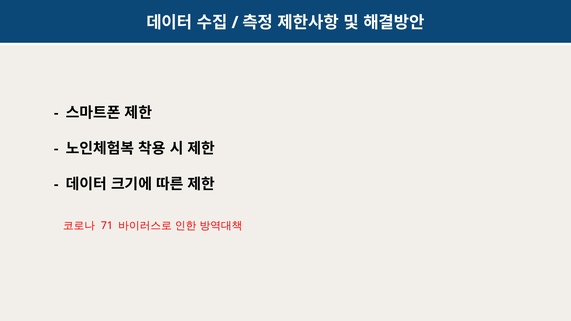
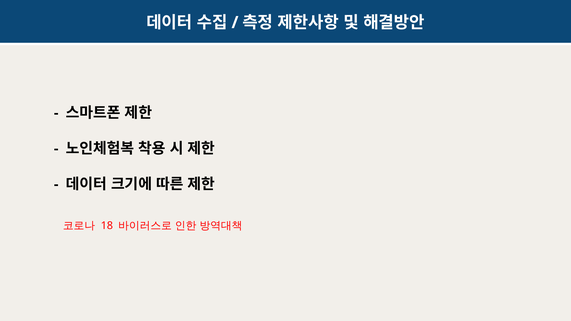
71: 71 -> 18
